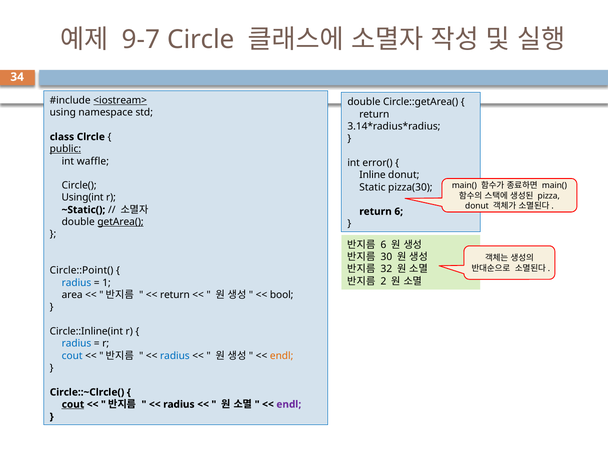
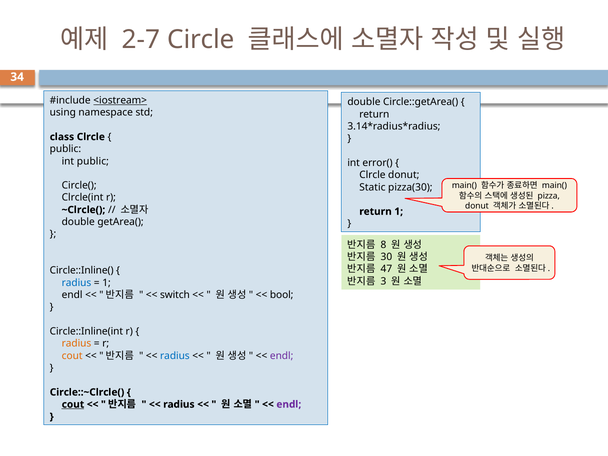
9-7: 9-7 -> 2-7
public at (65, 149) underline: present -> none
int waffle: waffle -> public
Inline at (372, 175): Inline -> Clrcle
Using(int: Using(int -> Clrcle(int
~Static(: ~Static( -> ~Clrcle(
return 6: 6 -> 1
getArea( underline: present -> none
6 at (384, 245): 6 -> 8
32: 32 -> 47
Circle::Point(: Circle::Point( -> Circle::Inline(
2: 2 -> 3
area at (72, 295): area -> endl
return at (175, 295): return -> switch
radius at (76, 344) colour: blue -> orange
cout at (72, 356) colour: blue -> orange
endl at (282, 356) colour: orange -> purple
